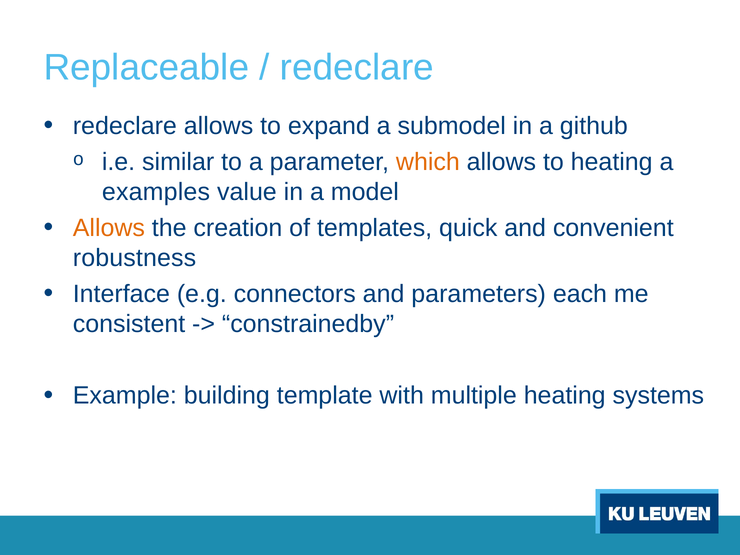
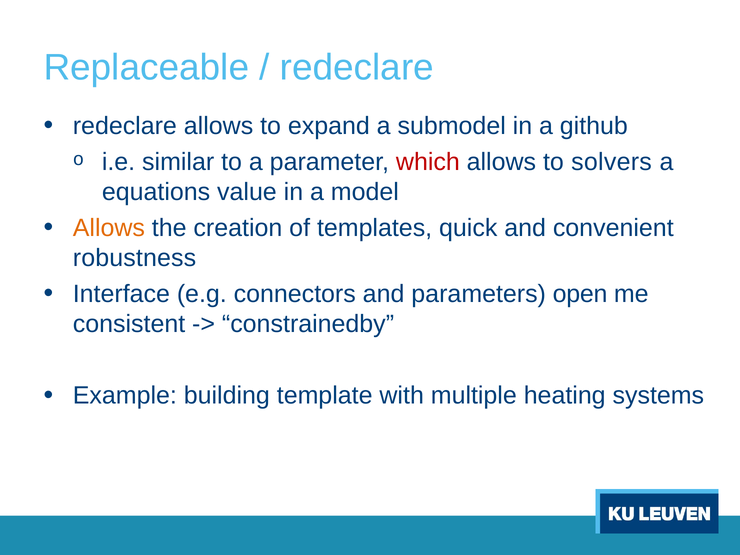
which colour: orange -> red
to heating: heating -> solvers
examples: examples -> equations
each: each -> open
